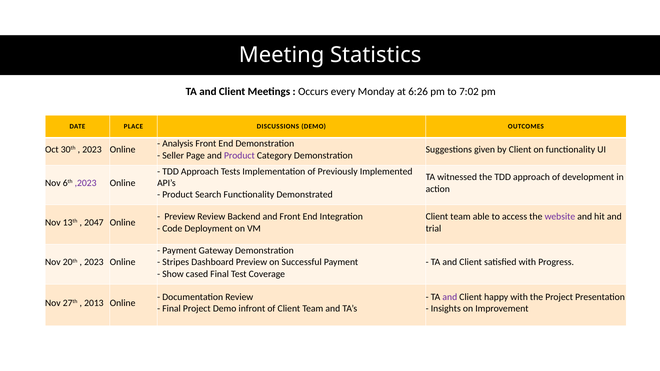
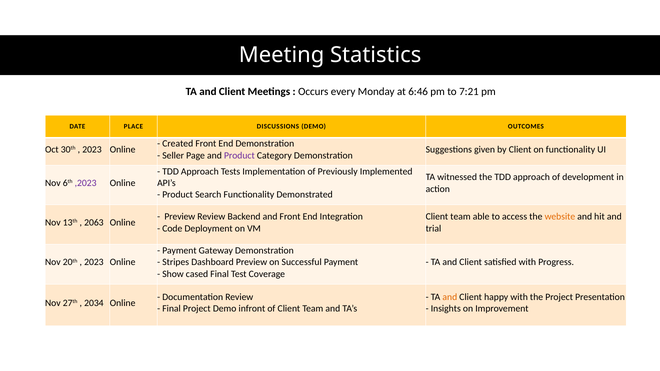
6:26: 6:26 -> 6:46
7:02: 7:02 -> 7:21
Analysis: Analysis -> Created
website colour: purple -> orange
2047: 2047 -> 2063
and at (450, 297) colour: purple -> orange
2013: 2013 -> 2034
